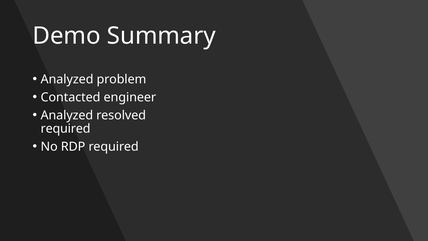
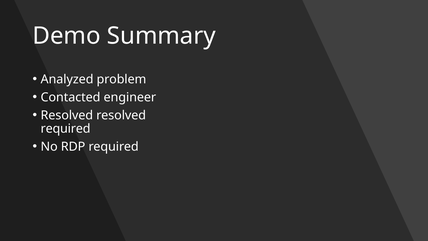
Analyzed at (67, 115): Analyzed -> Resolved
